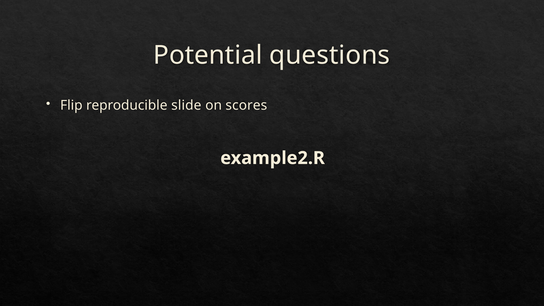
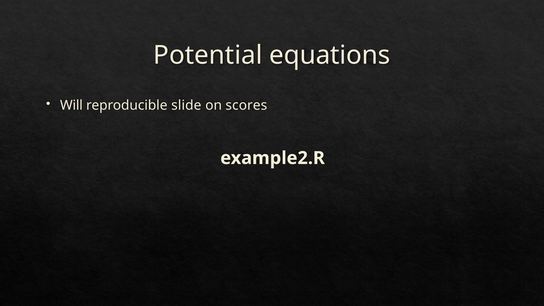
questions: questions -> equations
Flip: Flip -> Will
